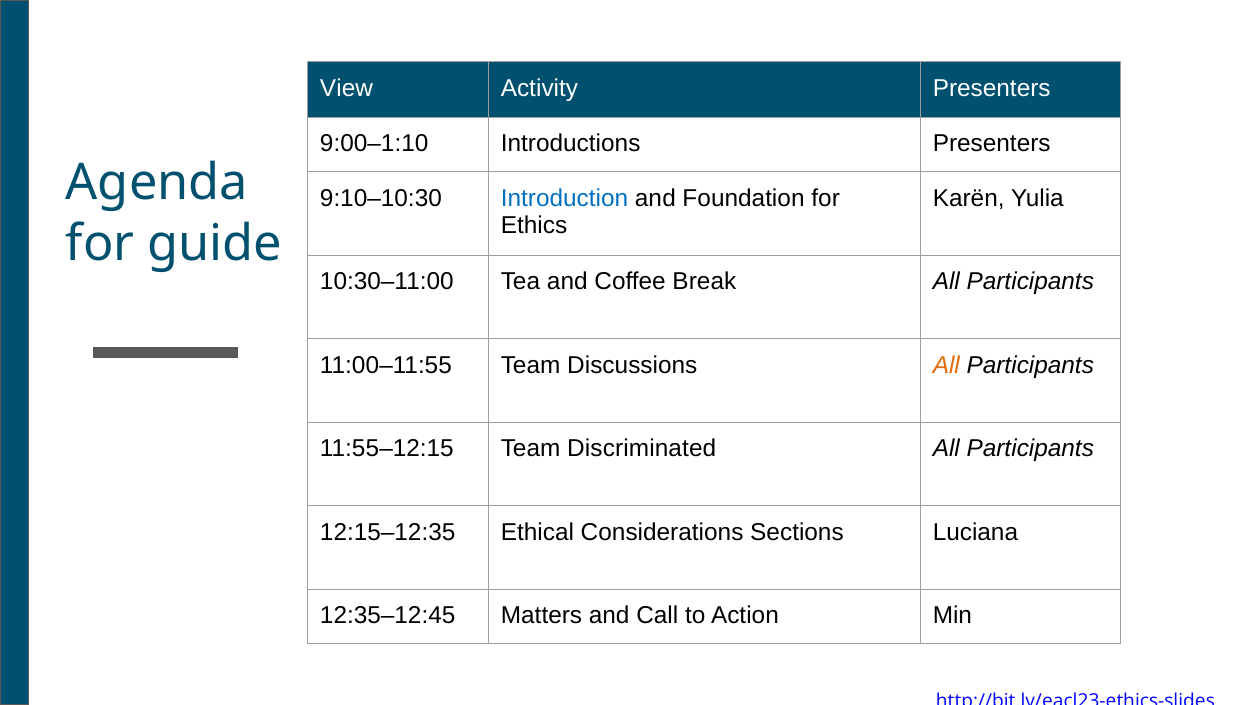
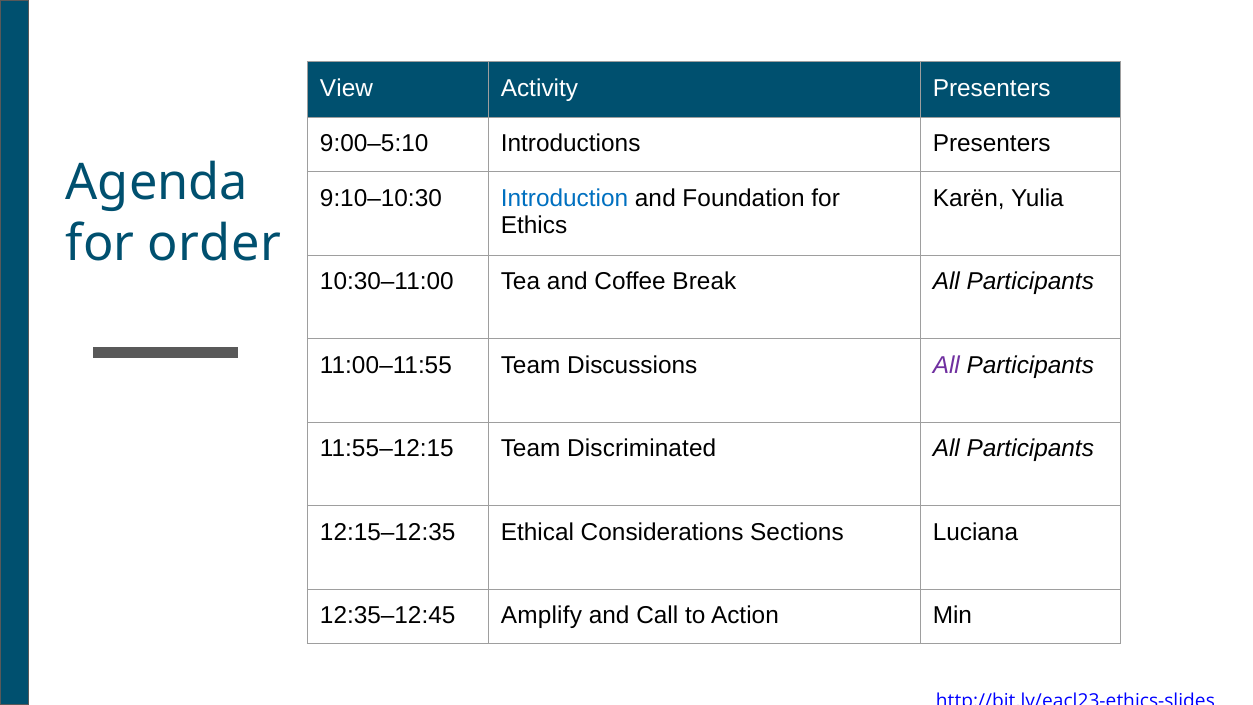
9:00–1:10: 9:00–1:10 -> 9:00–5:10
guide: guide -> order
All at (946, 365) colour: orange -> purple
Matters: Matters -> Amplify
